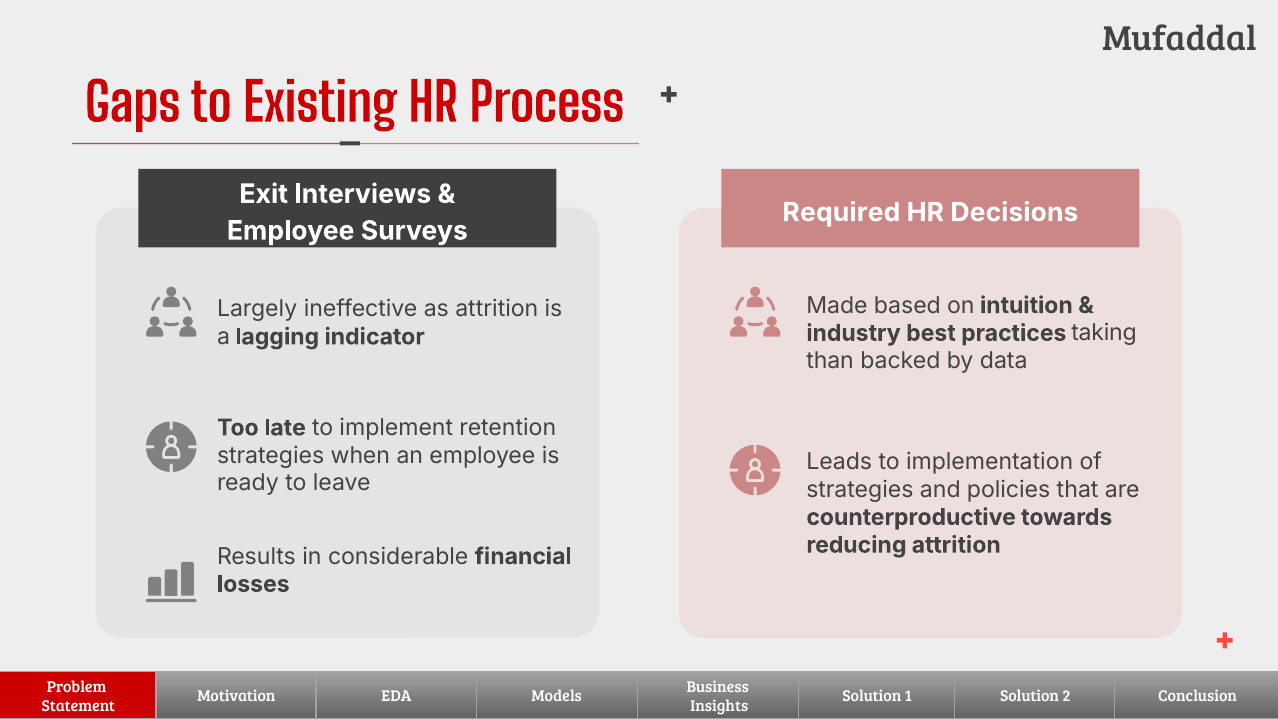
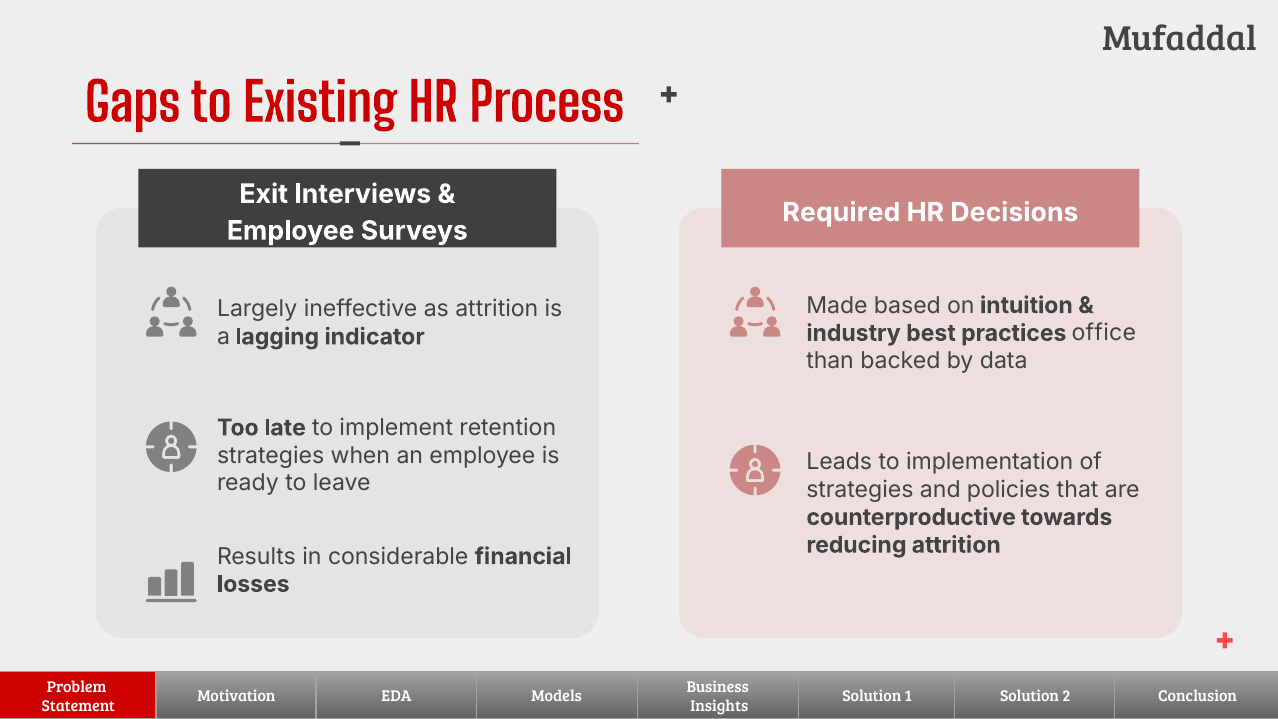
taking: taking -> office
